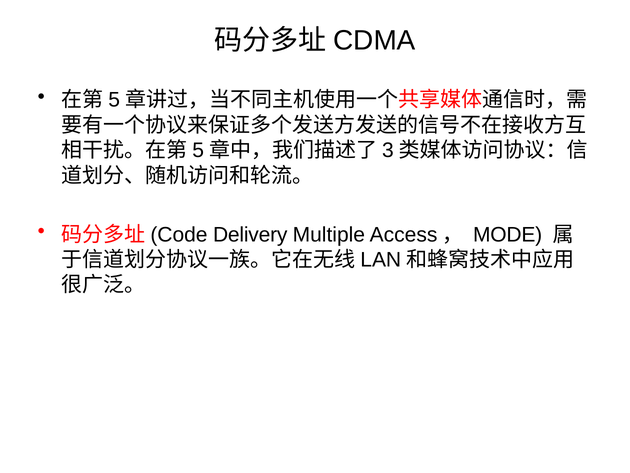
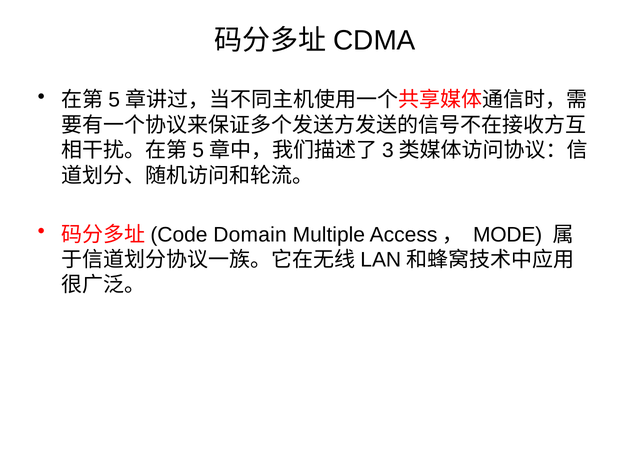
Delivery: Delivery -> Domain
